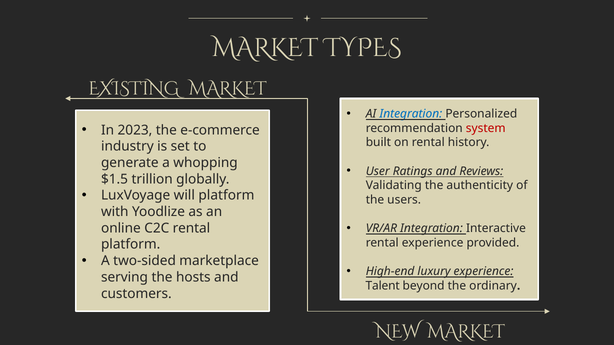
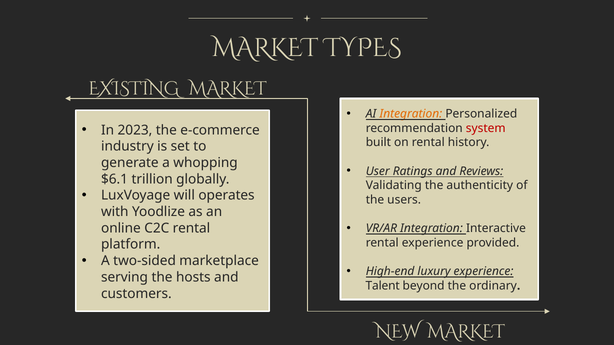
Integration at (411, 114) colour: blue -> orange
$1.5: $1.5 -> $6.1
will platform: platform -> operates
